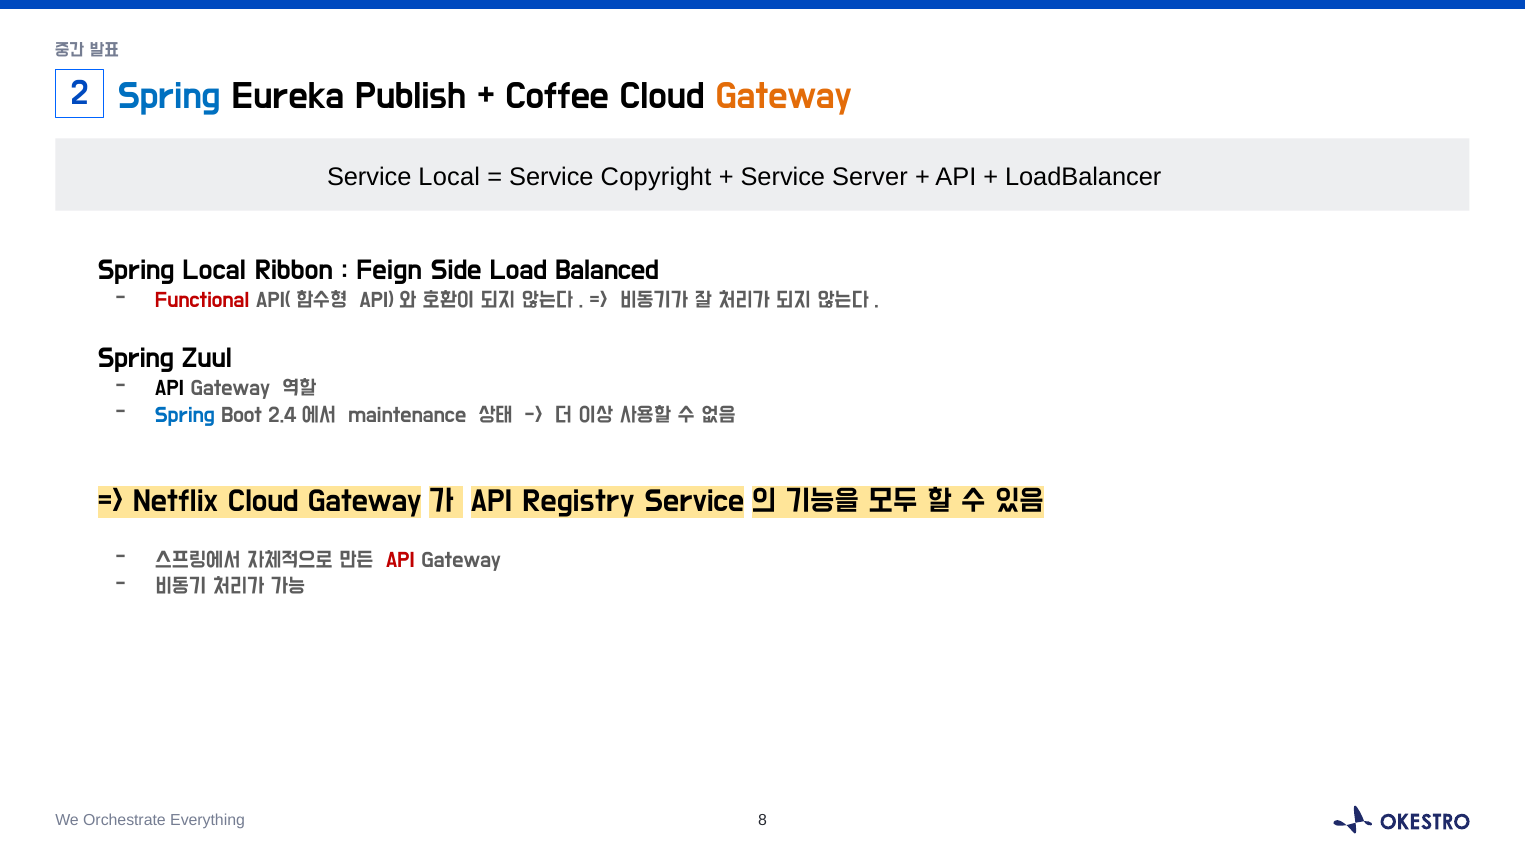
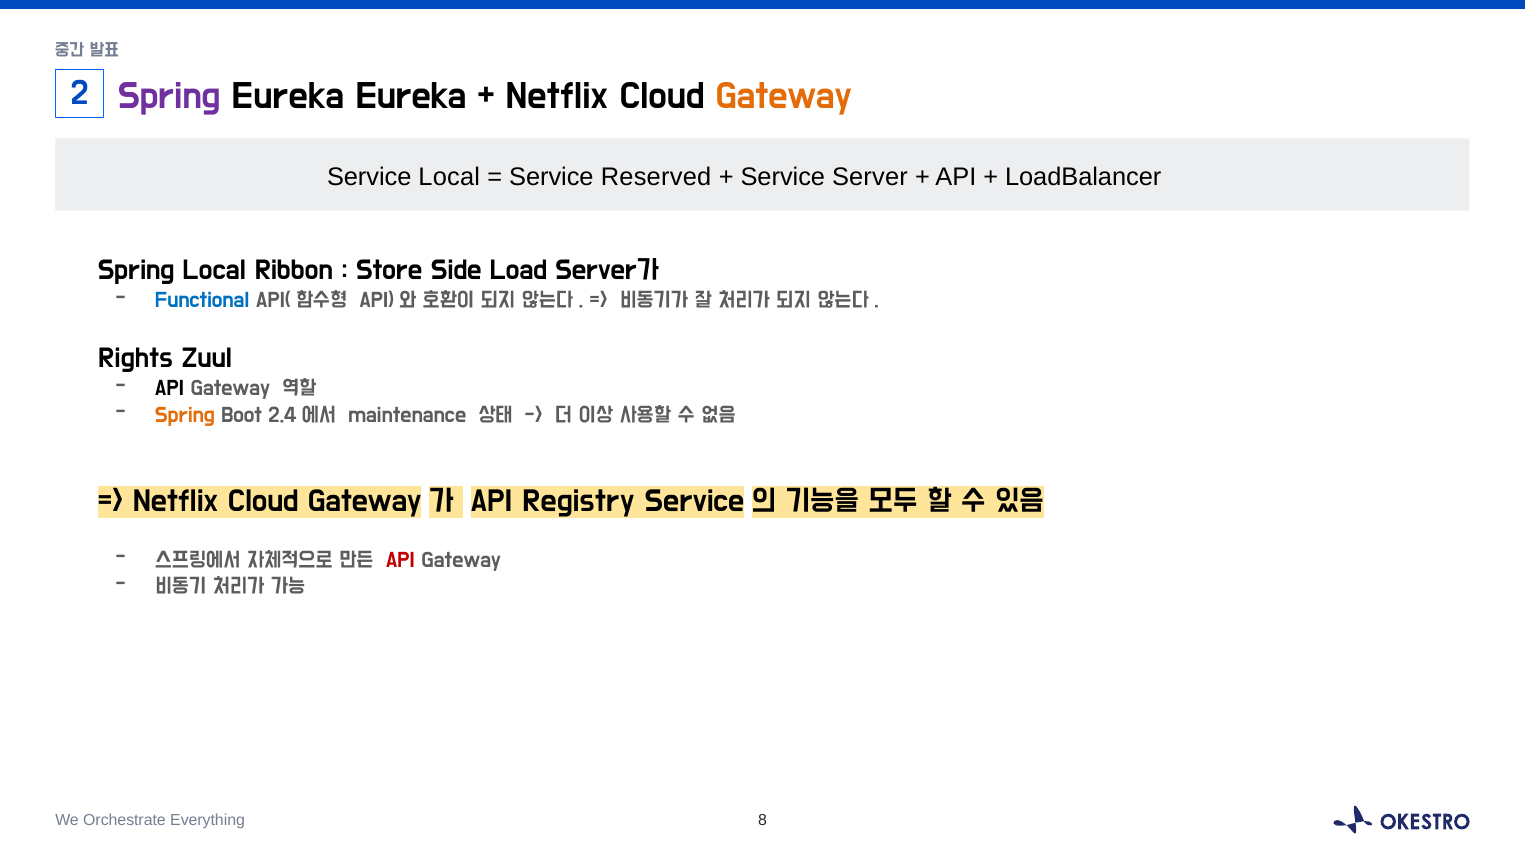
Spring at (169, 96) colour: blue -> purple
Eureka Publish: Publish -> Eureka
Coffee at (557, 96): Coffee -> Netflix
Copyright: Copyright -> Reserved
Feign: Feign -> Store
Balanced: Balanced -> Server가
Functional colour: red -> blue
Spring at (136, 358): Spring -> Rights
Spring at (185, 415) colour: blue -> orange
